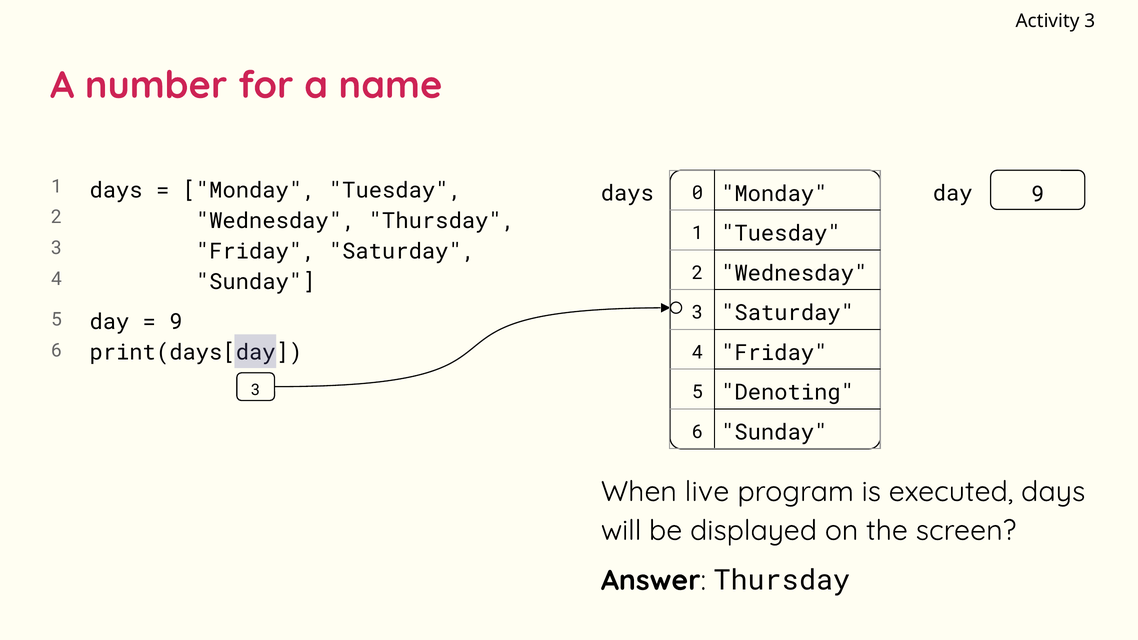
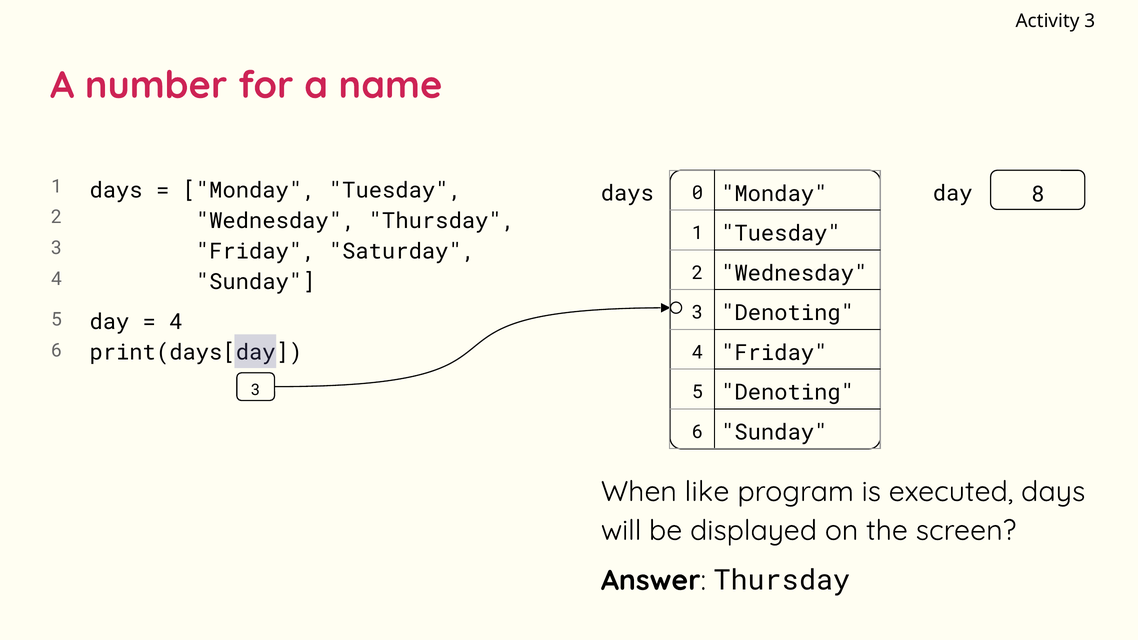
days 9: 9 -> 8
3 Saturday: Saturday -> Denoting
9 at (176, 322): 9 -> 4
live: live -> like
